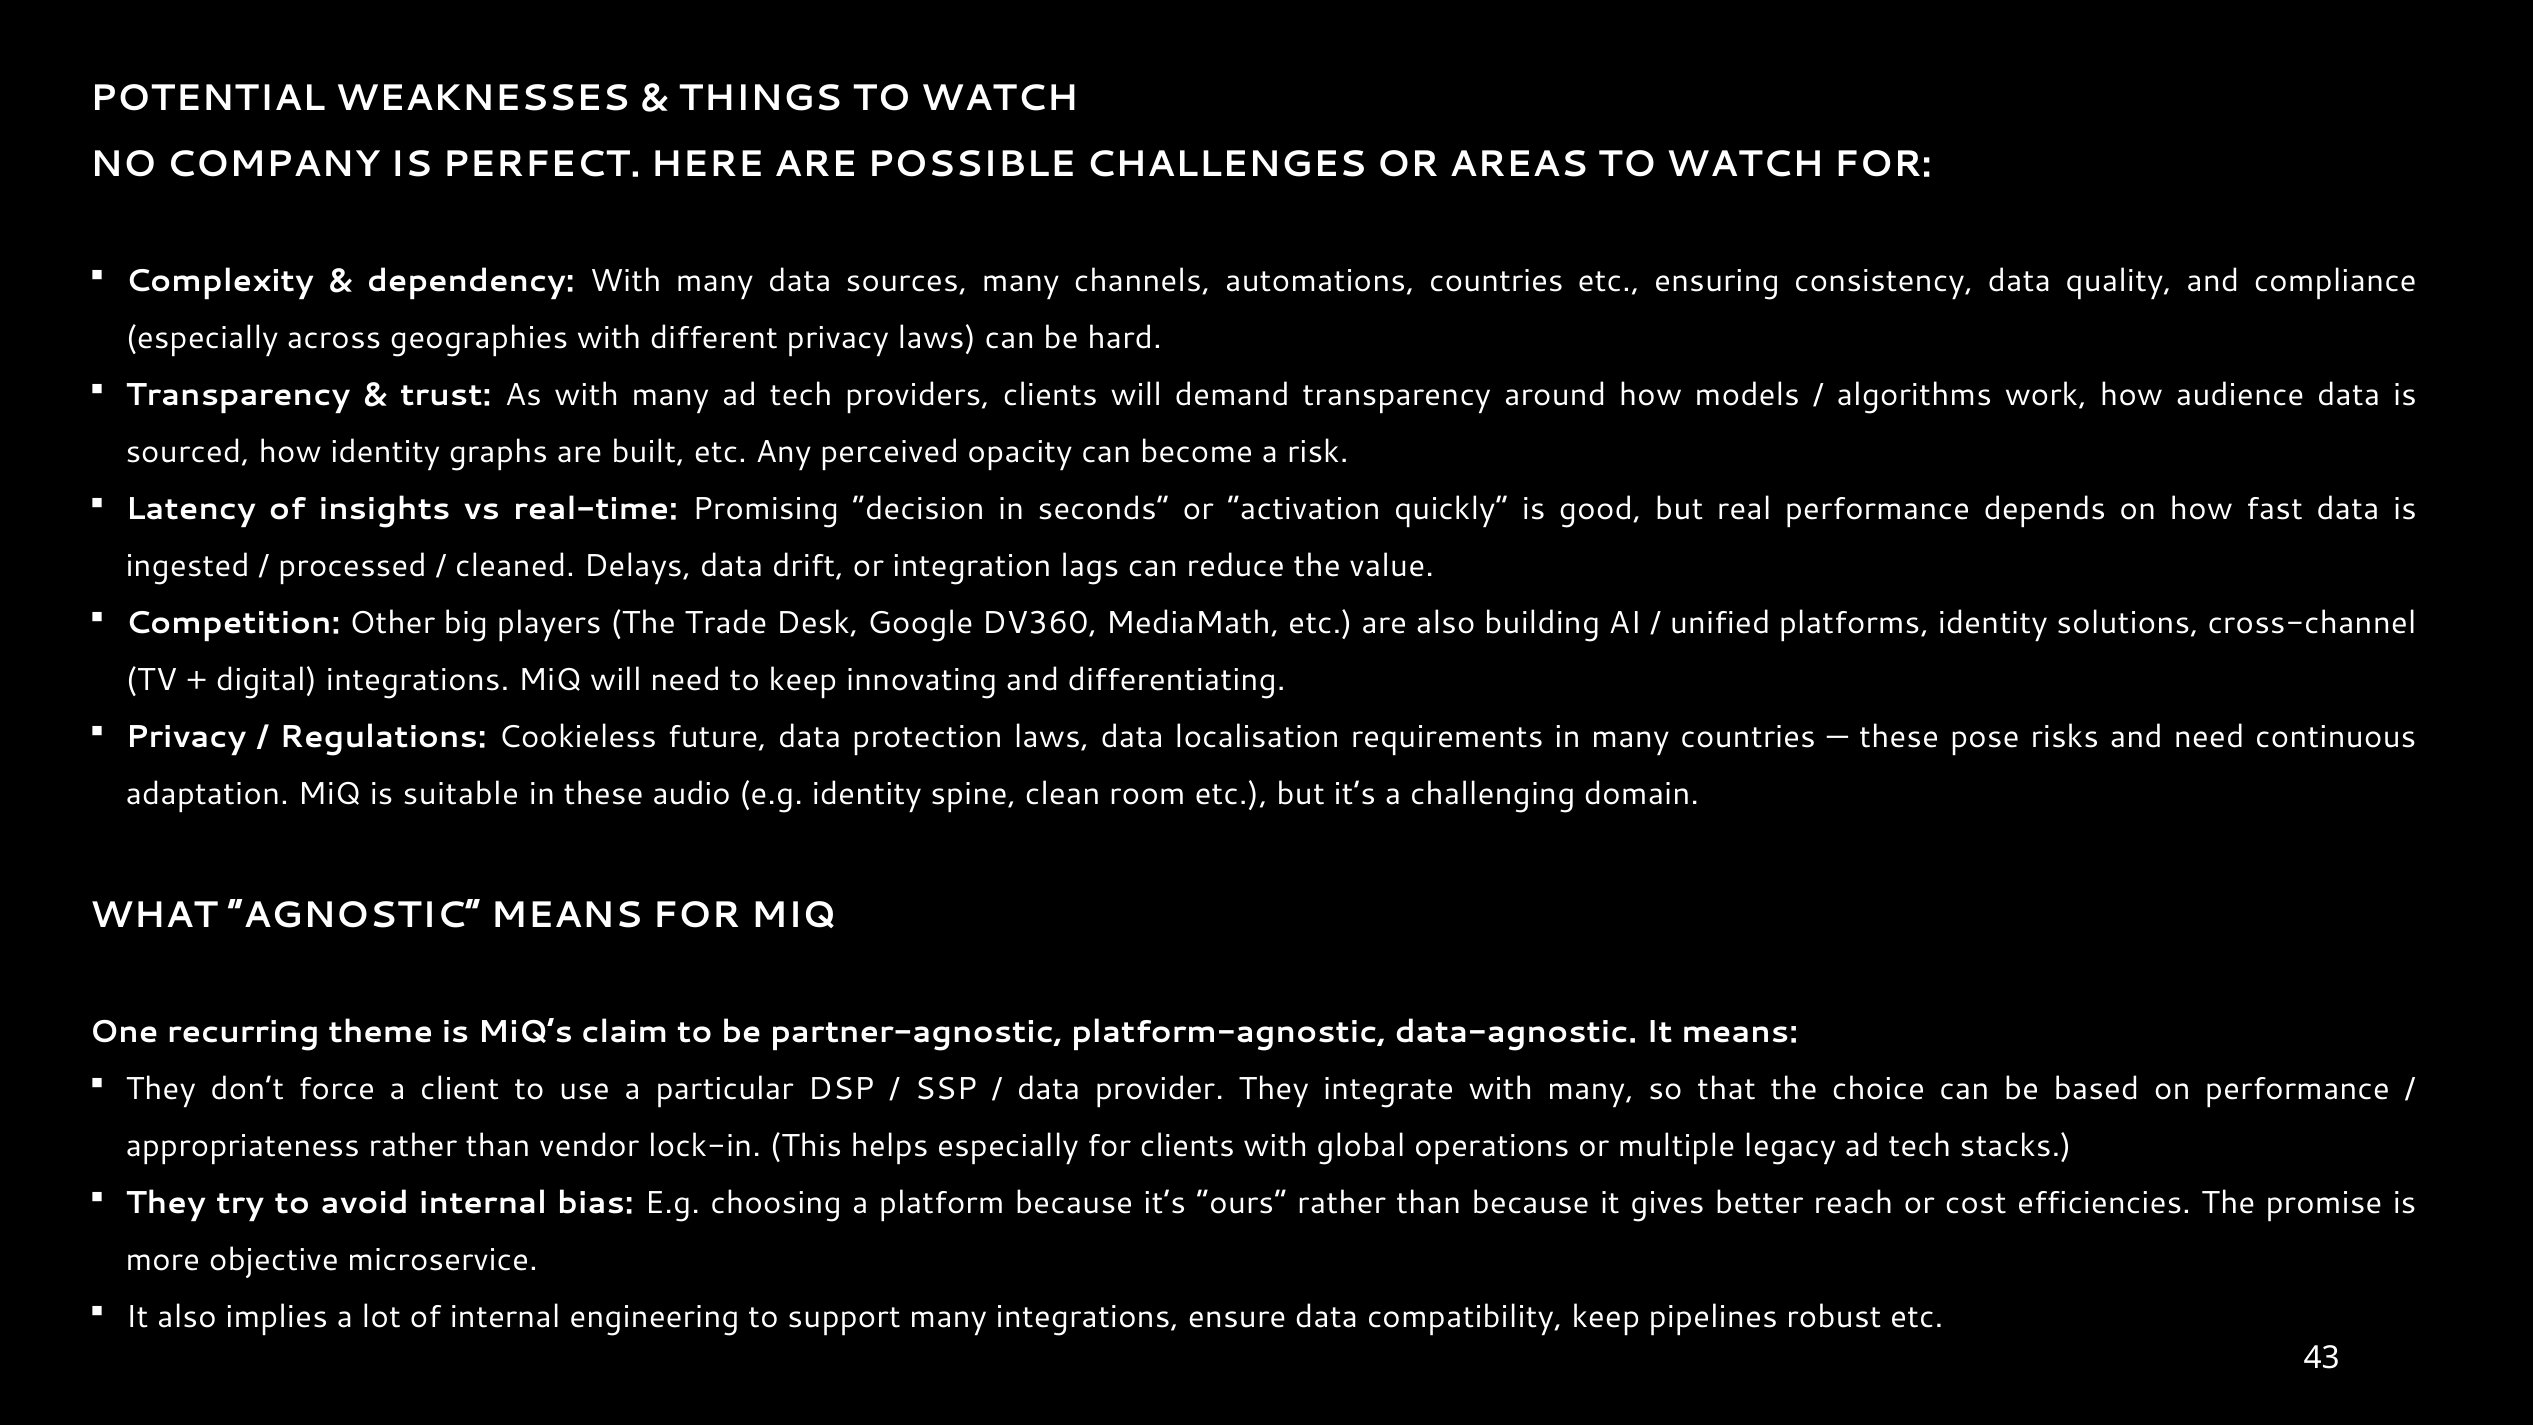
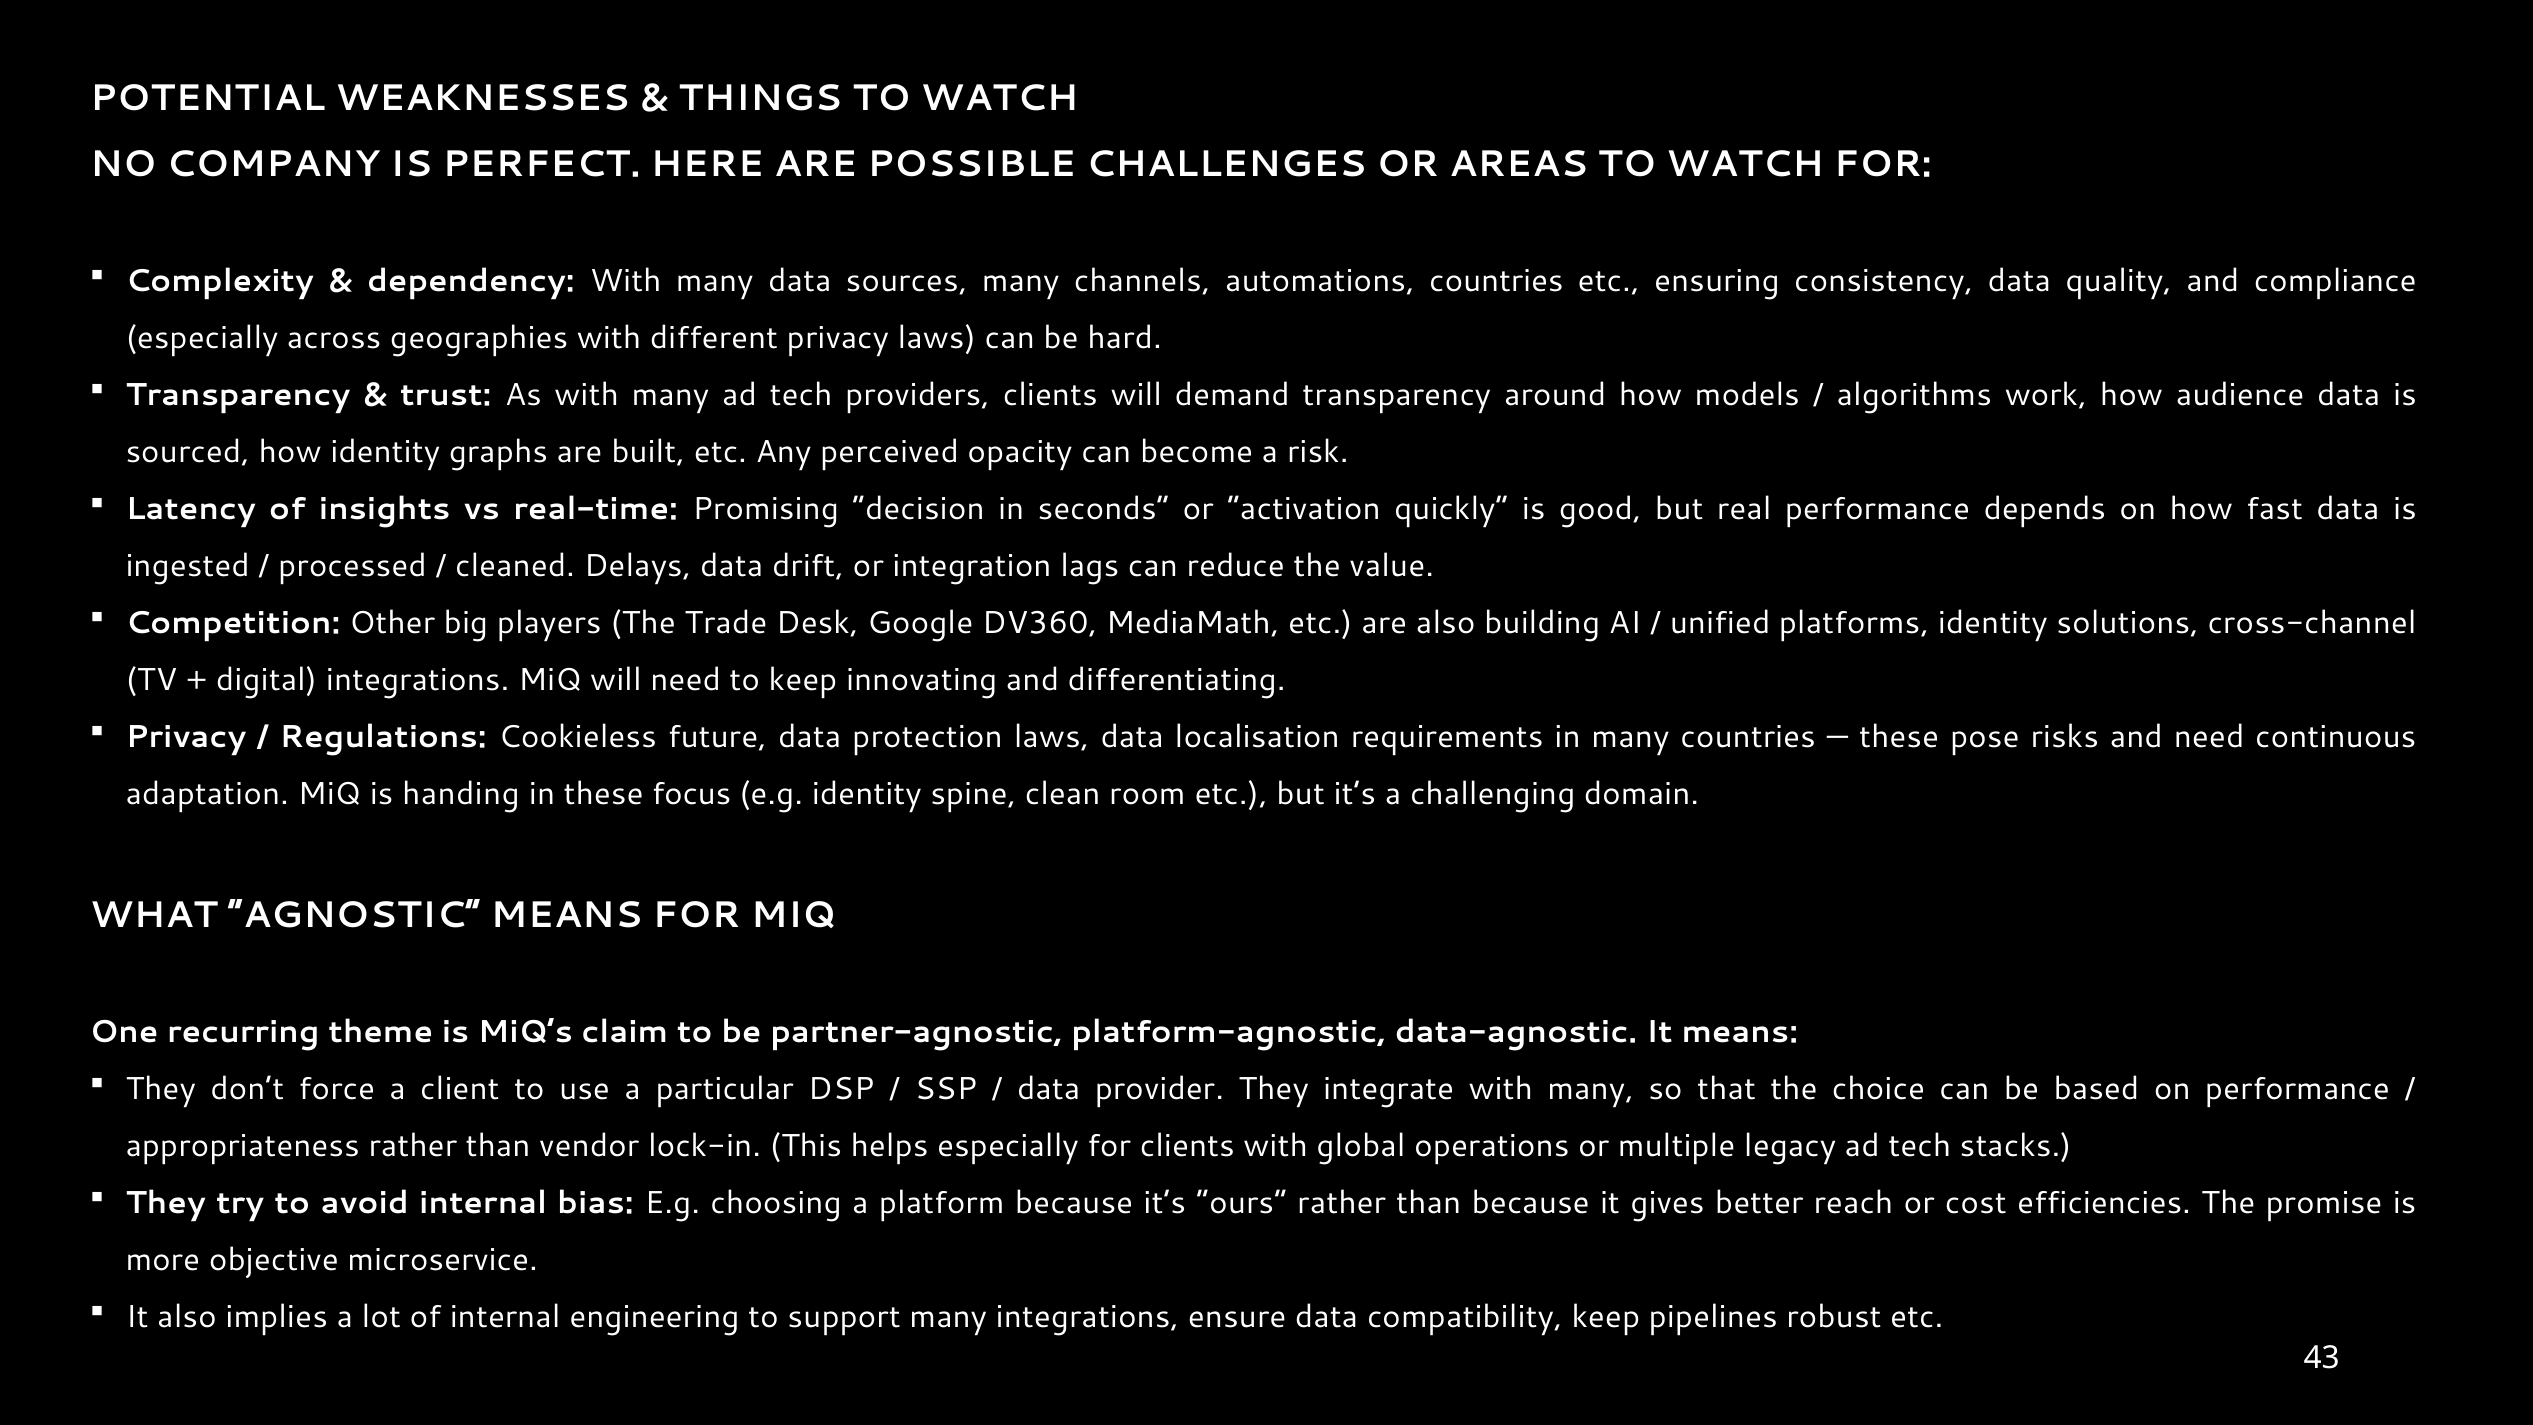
suitable: suitable -> handing
audio: audio -> focus
